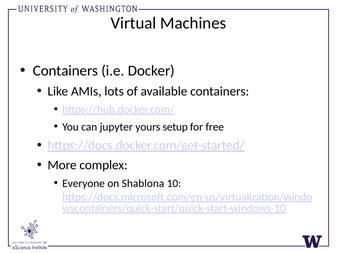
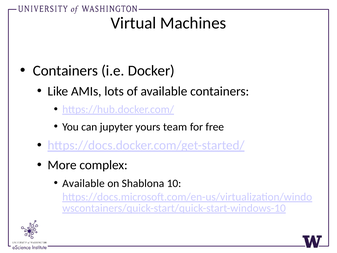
setup: setup -> team
Everyone at (84, 183): Everyone -> Available
